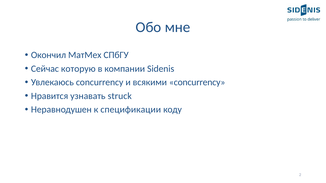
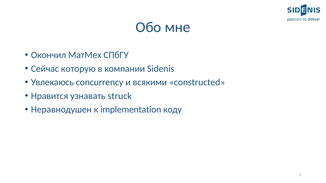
всякими concurrency: concurrency -> constructed
спецификации: спецификации -> implementation
